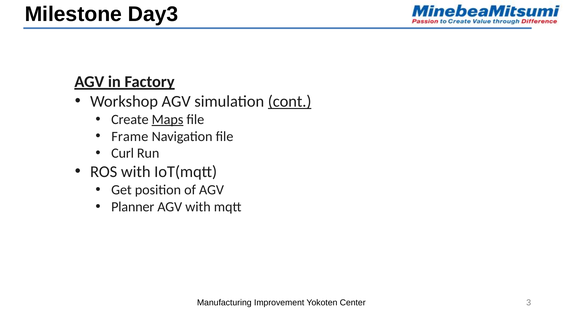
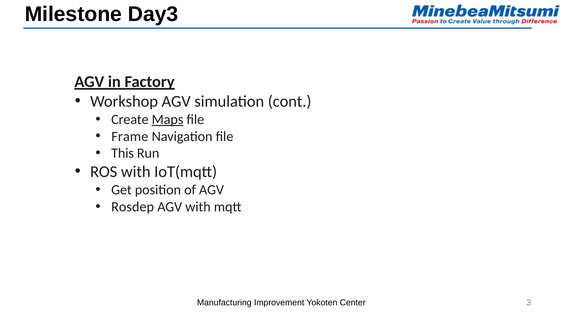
cont underline: present -> none
Curl: Curl -> This
Planner: Planner -> Rosdep
